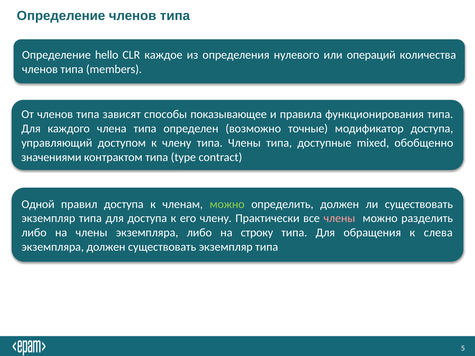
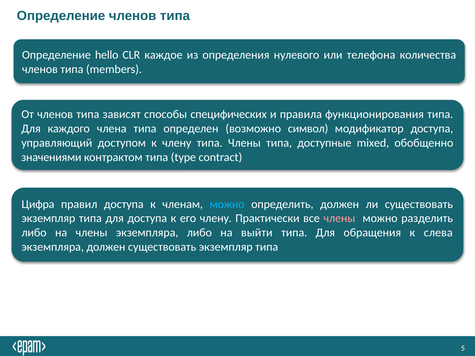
операций: операций -> телефона
показывающее: показывающее -> специфических
точные: точные -> символ
Одной: Одной -> Цифра
можно at (227, 204) colour: light green -> light blue
строку: строку -> выйти
